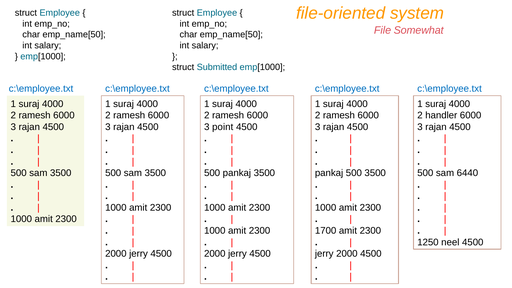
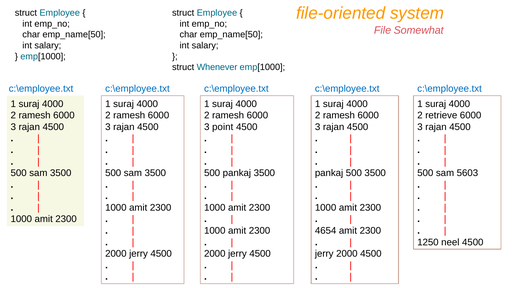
Submitted: Submitted -> Whenever
handler: handler -> retrieve
6440: 6440 -> 5603
1700: 1700 -> 4654
